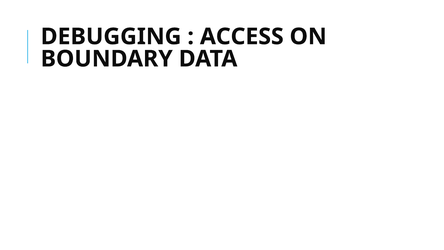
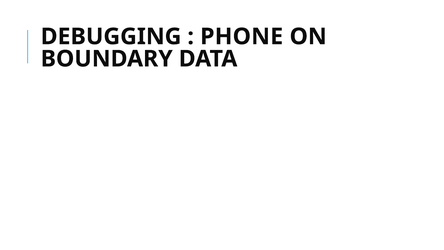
ACCESS: ACCESS -> PHONE
